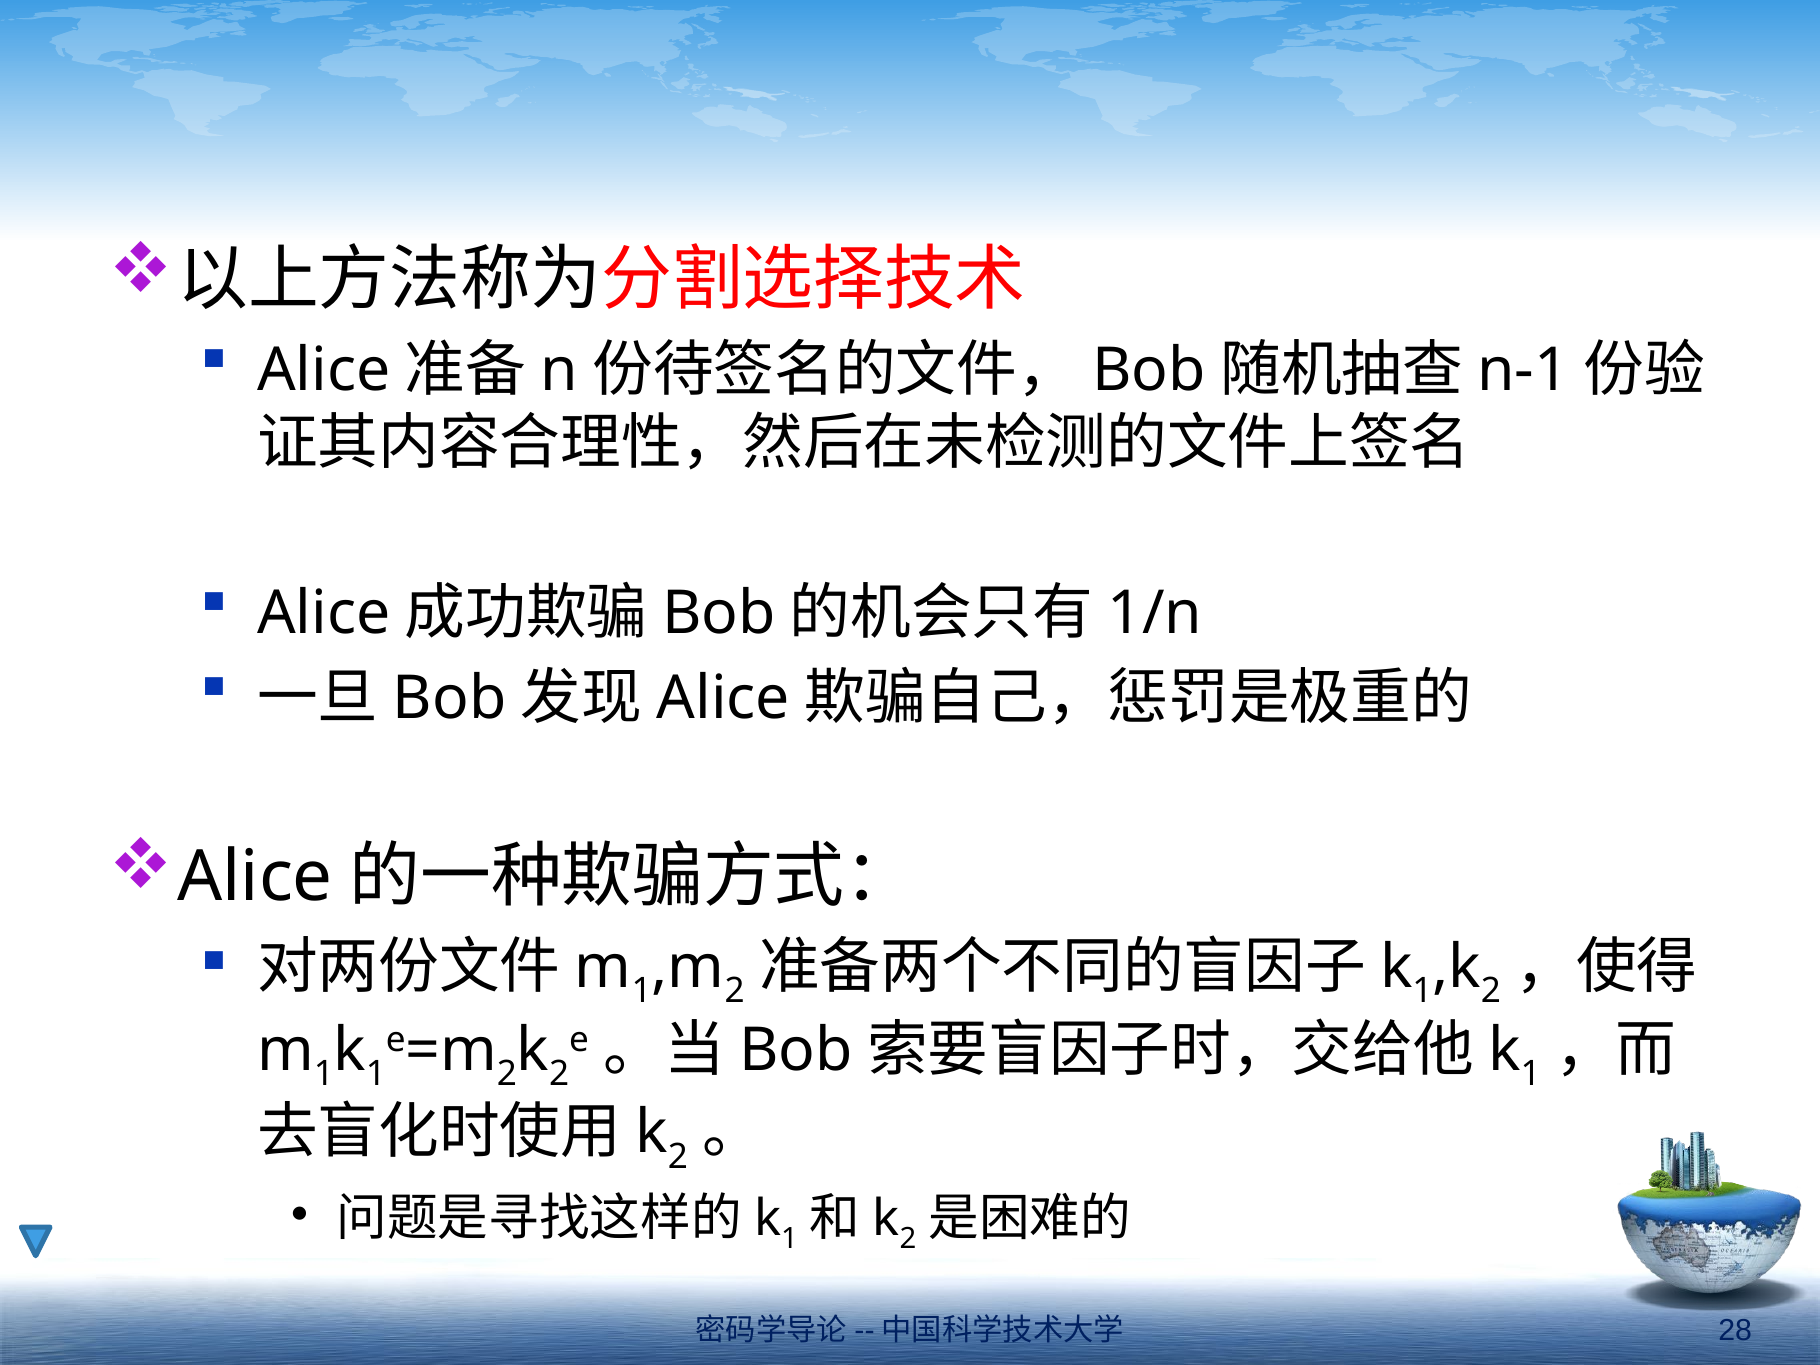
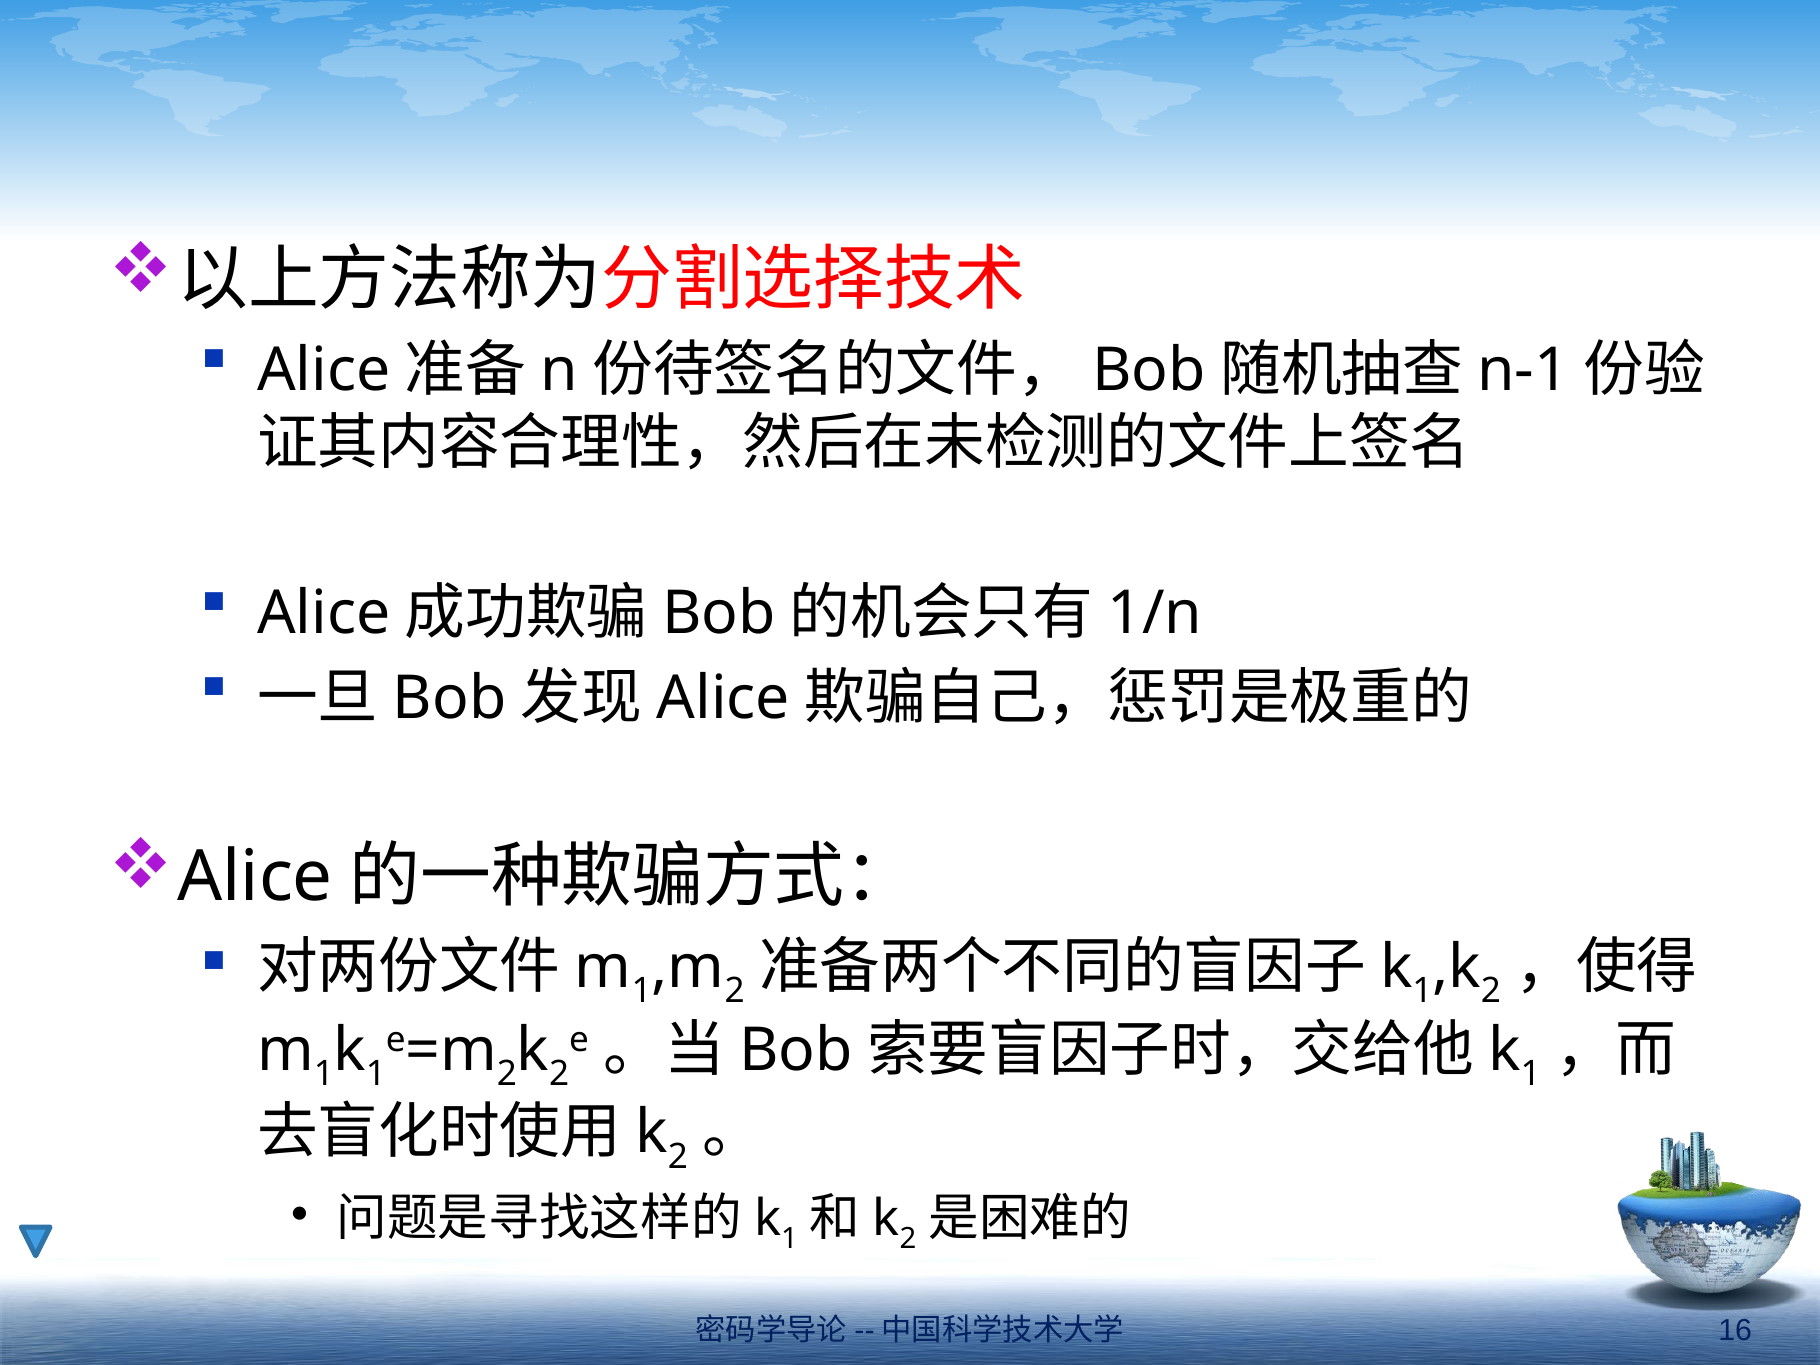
28: 28 -> 16
